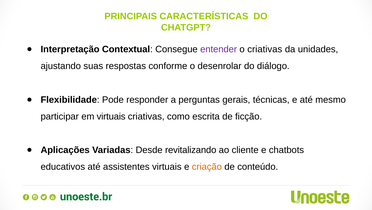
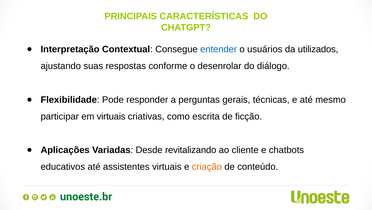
entender colour: purple -> blue
o criativas: criativas -> usuários
unidades: unidades -> utilizados
